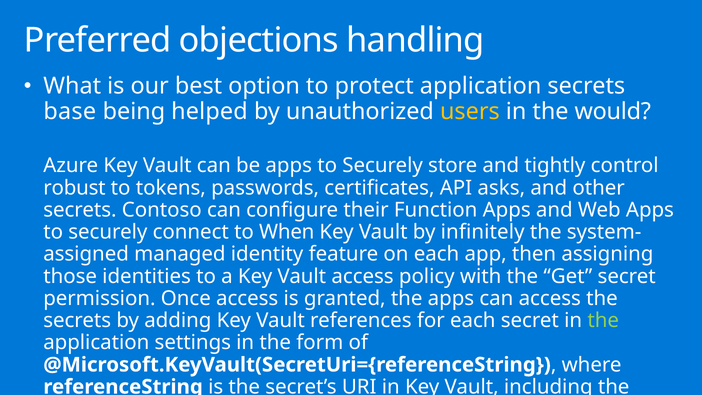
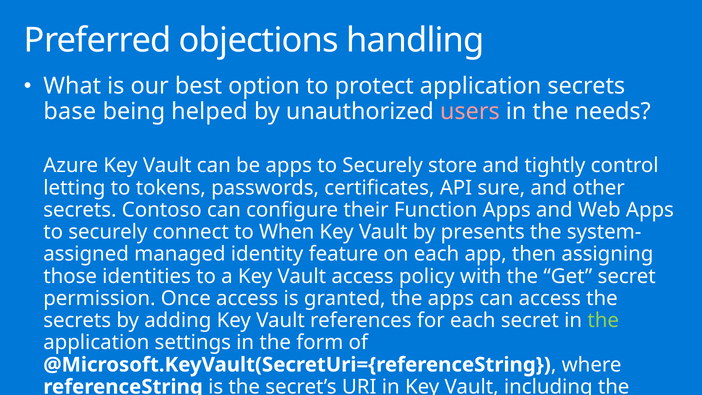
users colour: yellow -> pink
would: would -> needs
robust: robust -> letting
asks: asks -> sure
infinitely: infinitely -> presents
